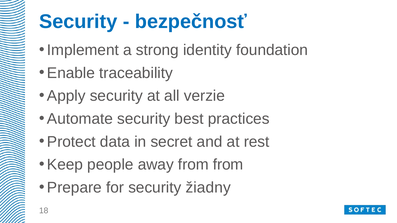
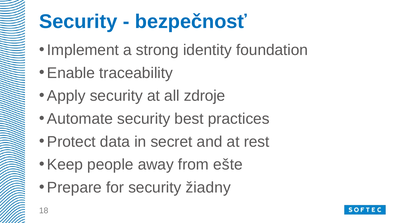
verzie: verzie -> zdroje
from from: from -> ešte
